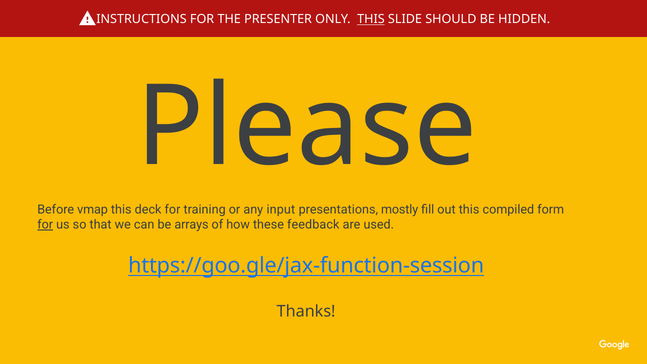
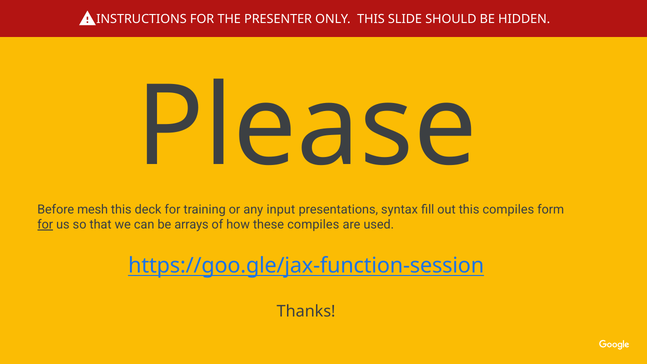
THIS at (371, 19) underline: present -> none
vmap: vmap -> mesh
mostly: mostly -> syntax
this compiled: compiled -> compiles
these feedback: feedback -> compiles
